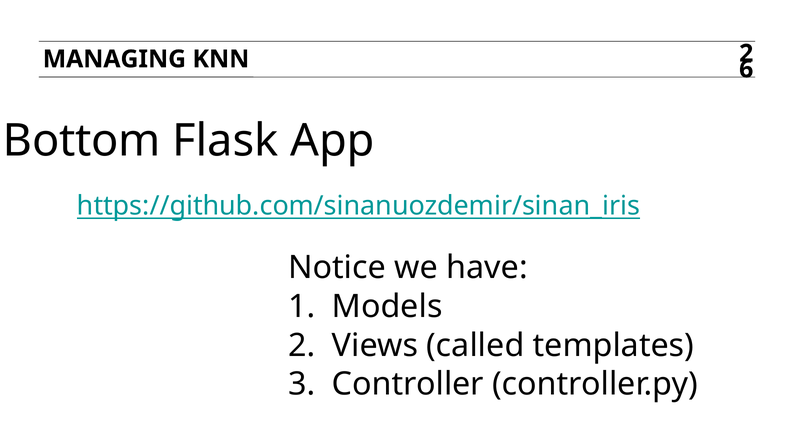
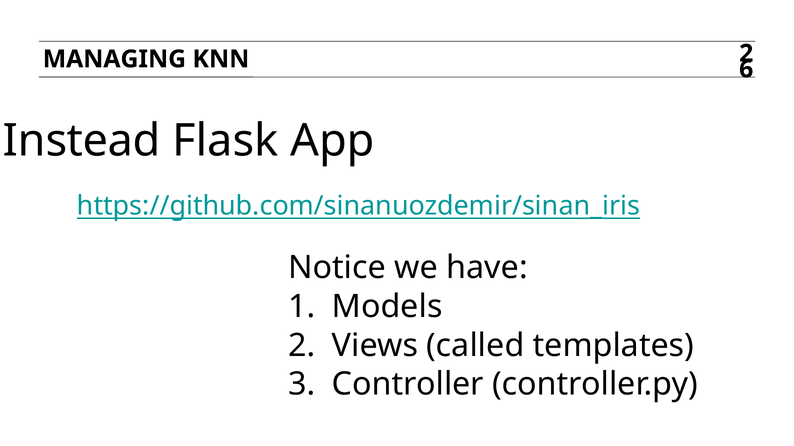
Bottom: Bottom -> Instead
